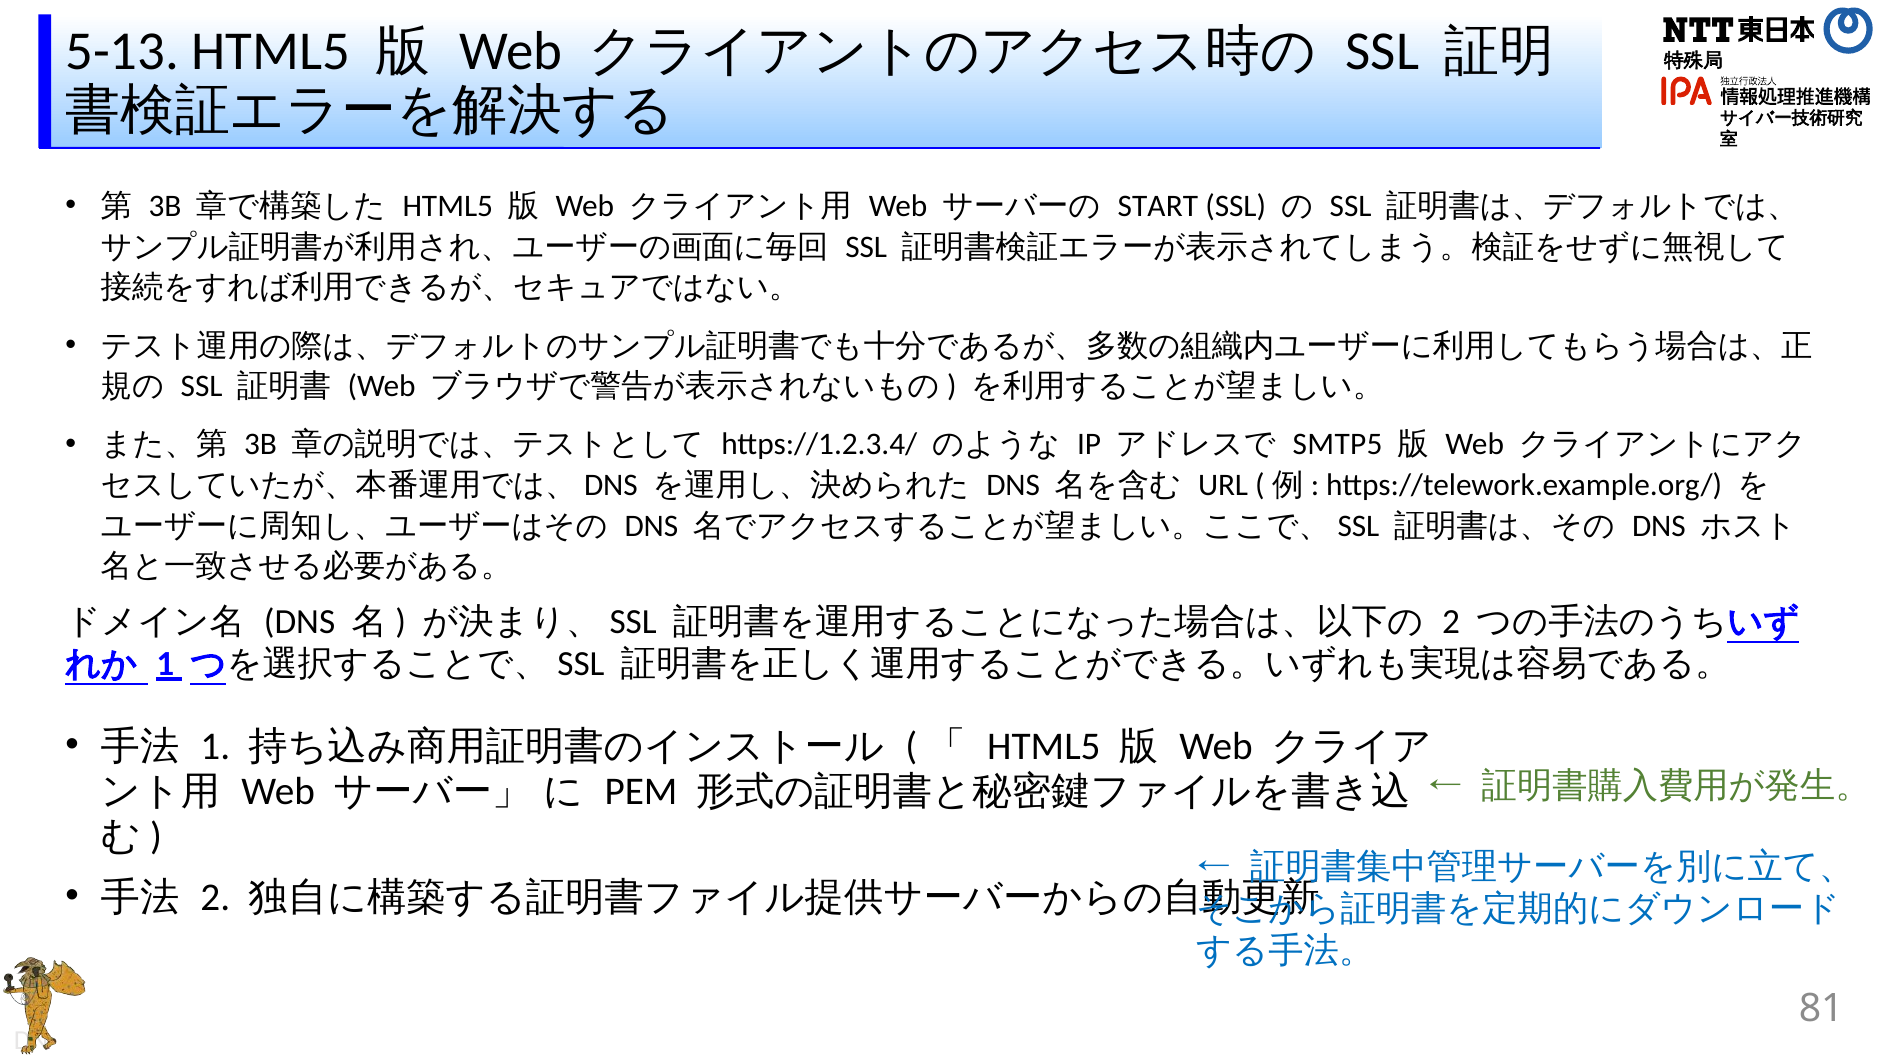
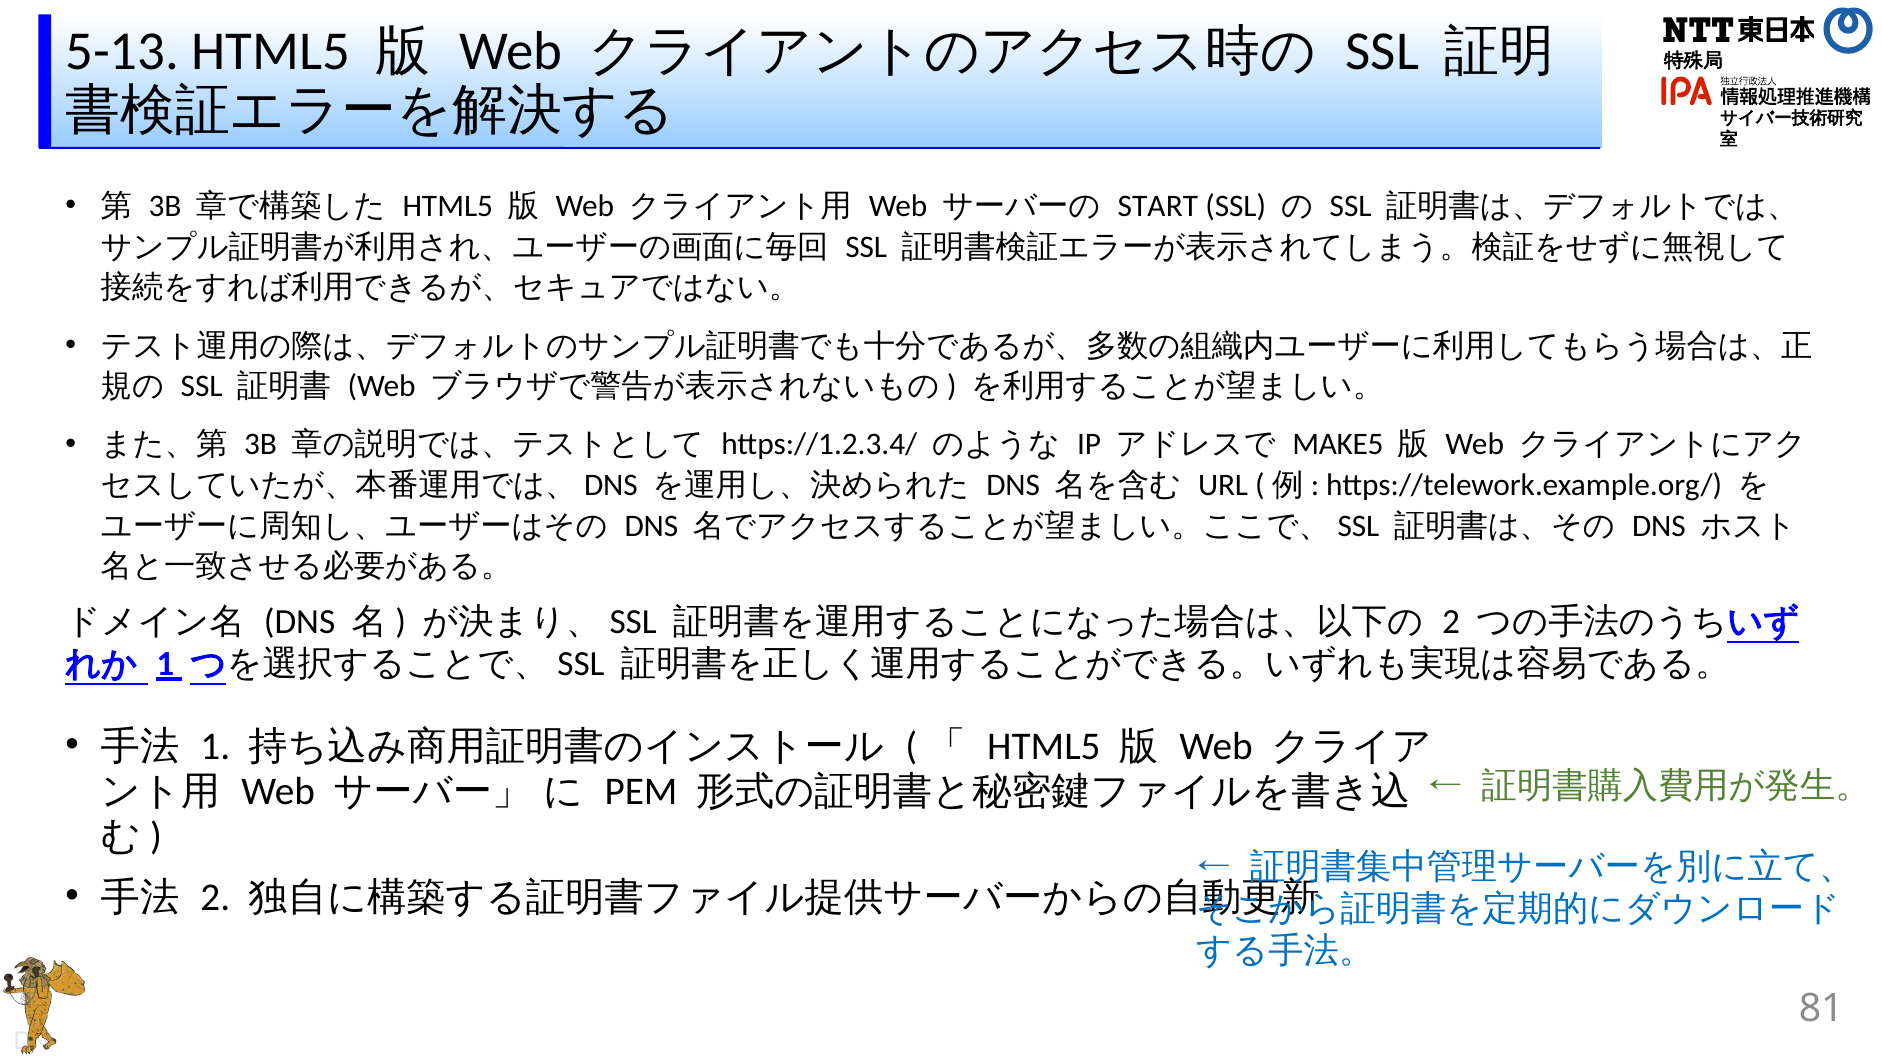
SMTP5: SMTP5 -> MAKE5
